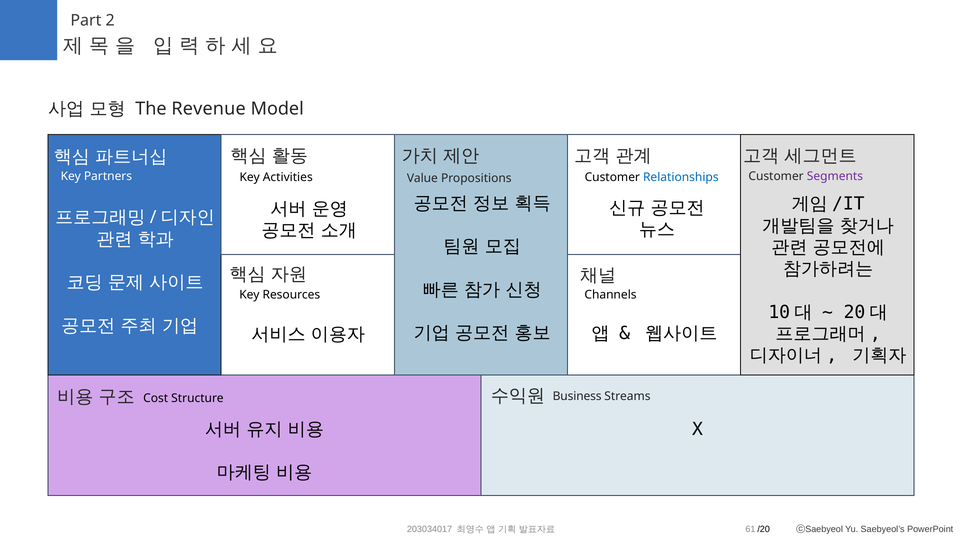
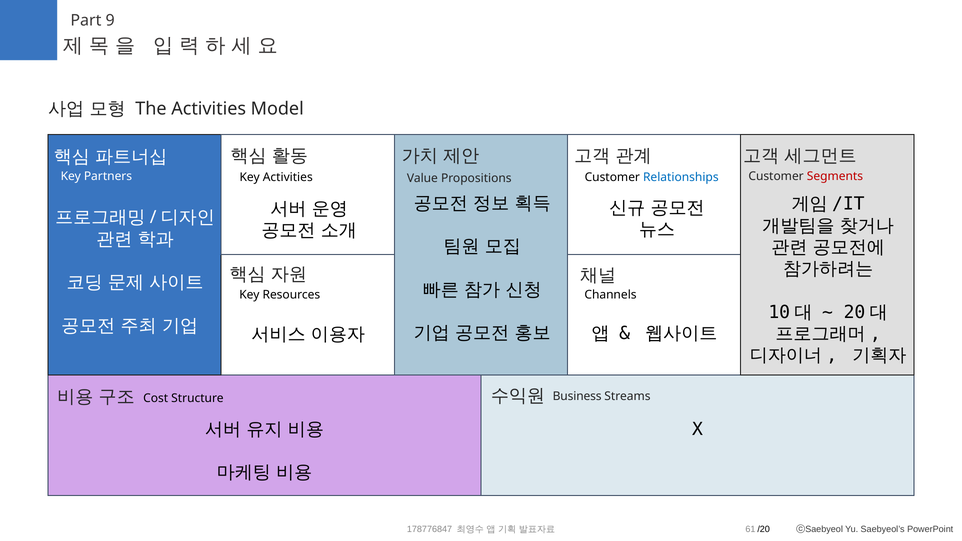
2: 2 -> 9
The Revenue: Revenue -> Activities
Segments colour: purple -> red
203034017: 203034017 -> 178776847
